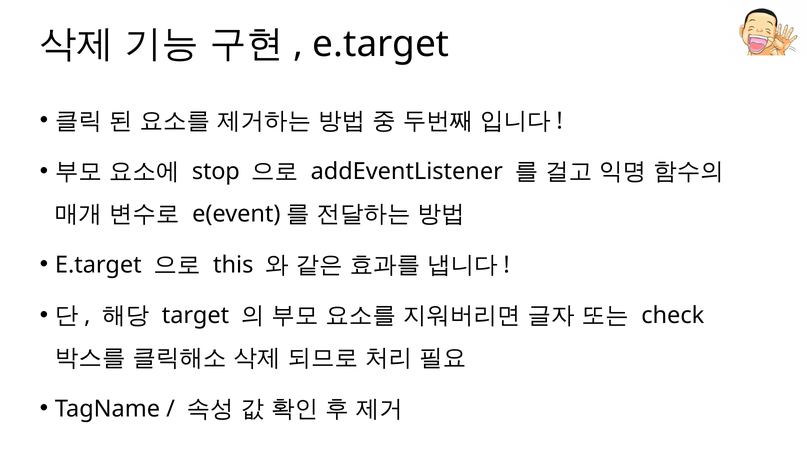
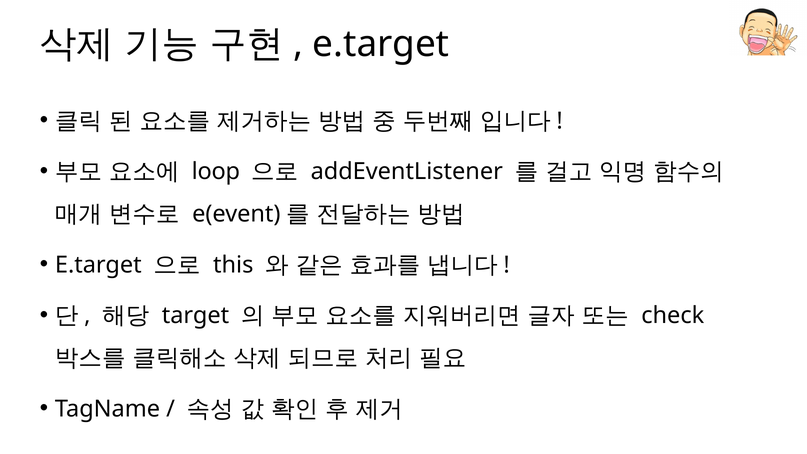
stop: stop -> loop
